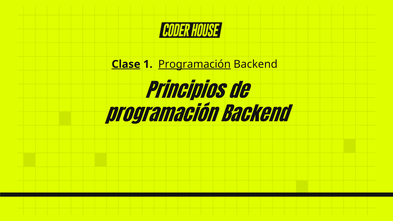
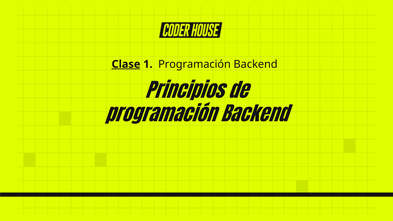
Programación at (194, 64) underline: present -> none
